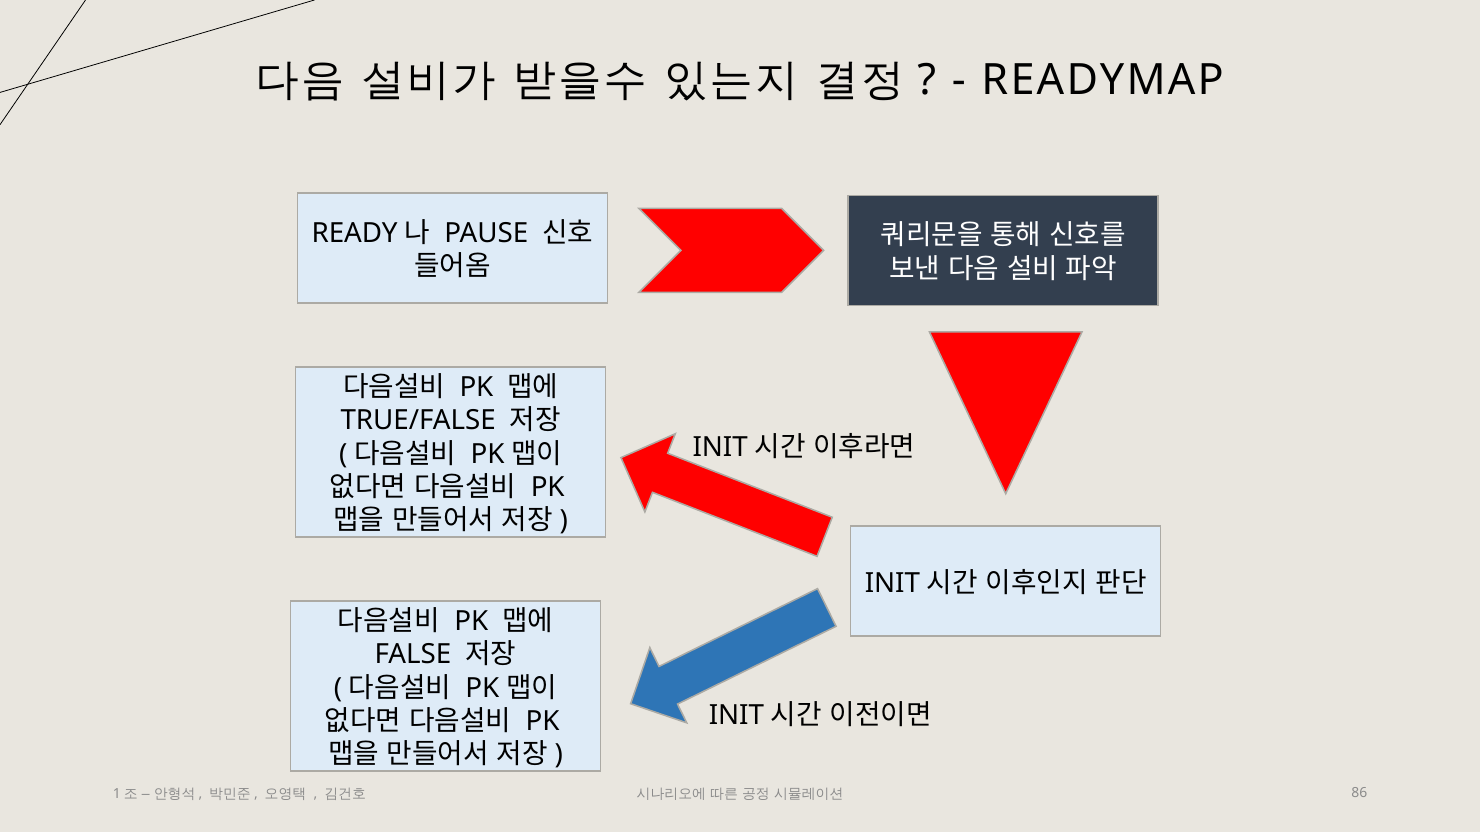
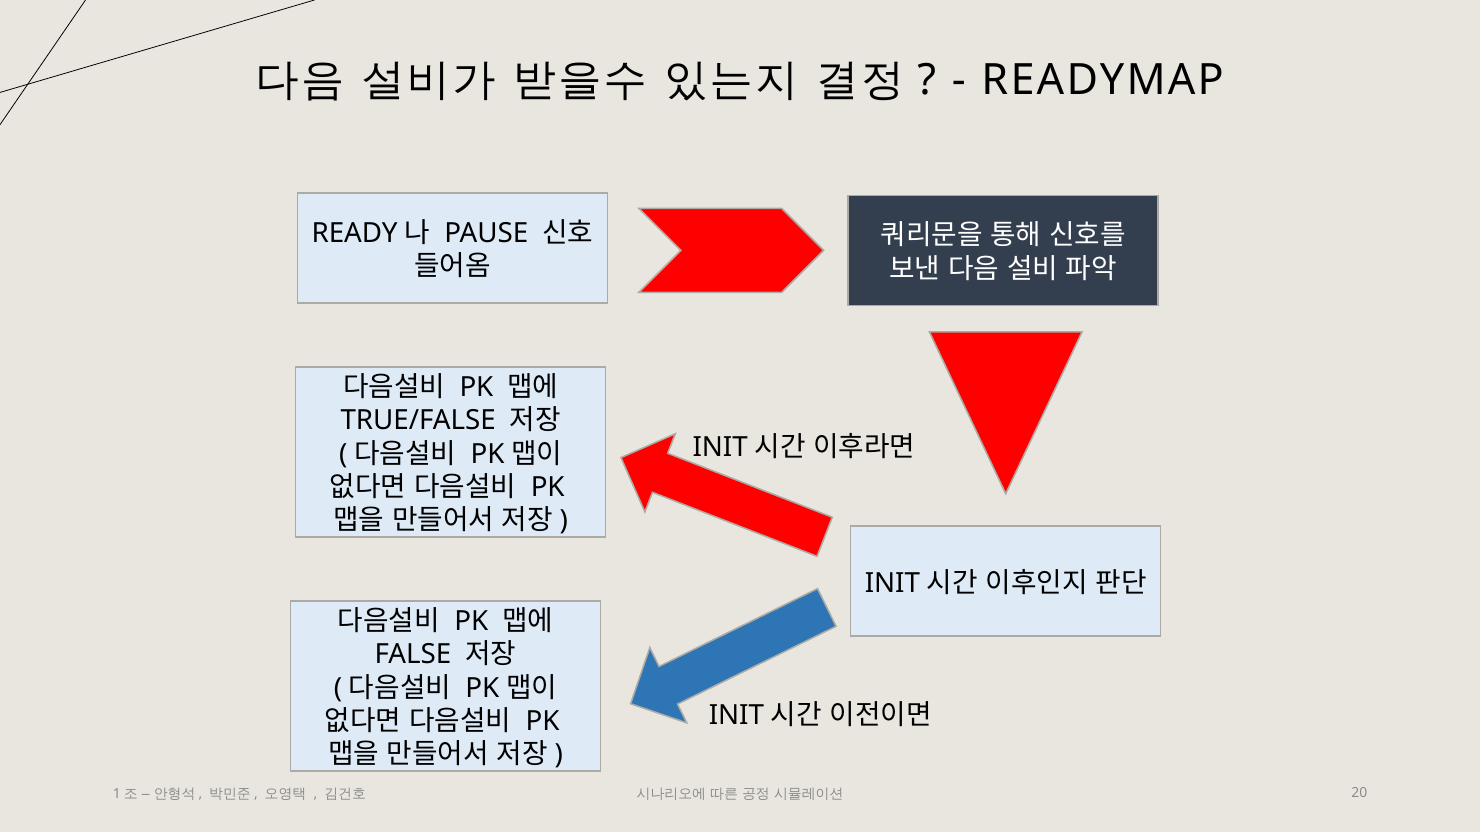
86: 86 -> 20
